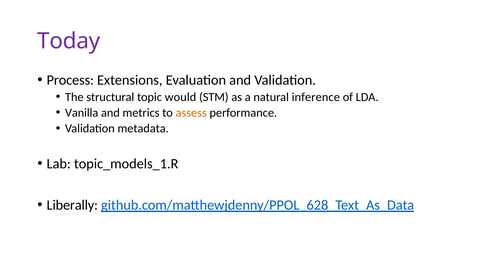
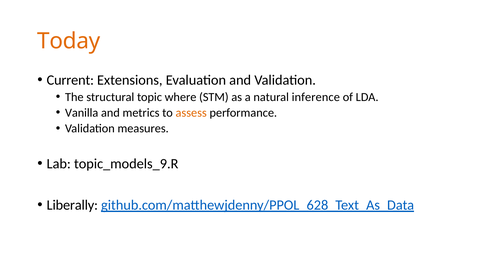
Today colour: purple -> orange
Process: Process -> Current
would: would -> where
metadata: metadata -> measures
topic_models_1.R: topic_models_1.R -> topic_models_9.R
